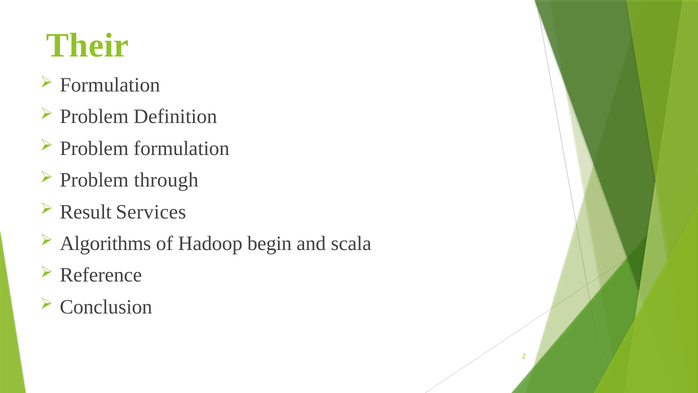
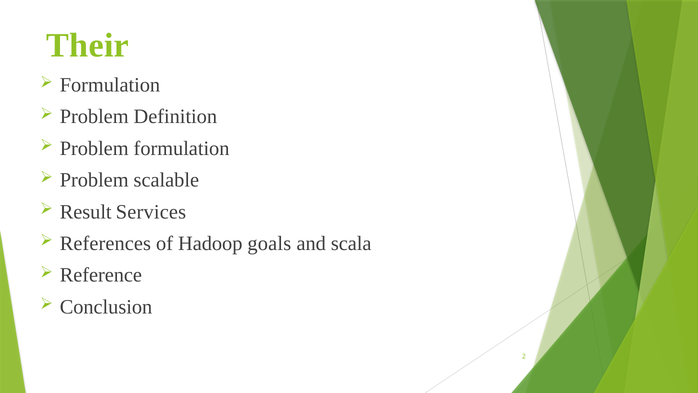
through: through -> scalable
Algorithms: Algorithms -> References
begin: begin -> goals
